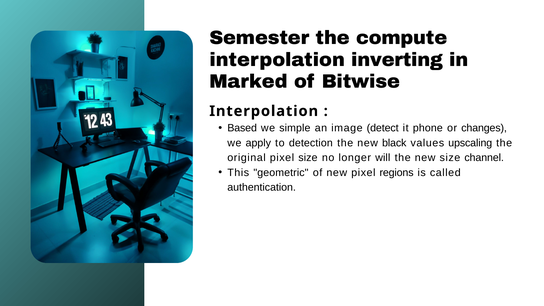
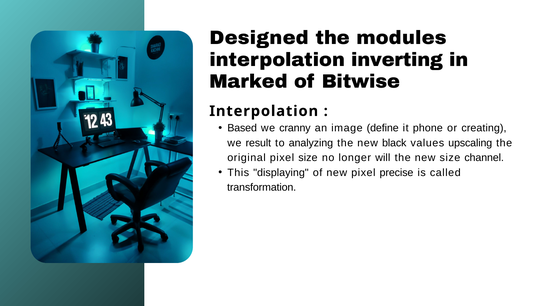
Semester: Semester -> Designed
compute: compute -> modules
simple: simple -> cranny
detect: detect -> define
changes: changes -> creating
apply: apply -> result
detection: detection -> analyzing
geometric: geometric -> displaying
regions: regions -> precise
authentication: authentication -> transformation
